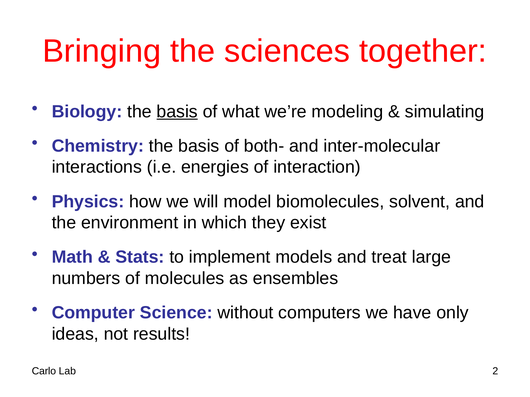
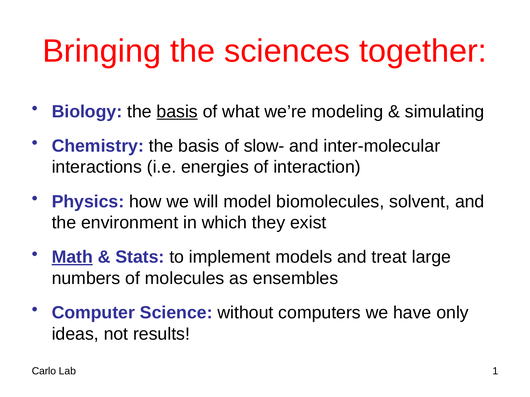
both-: both- -> slow-
Math underline: none -> present
2: 2 -> 1
